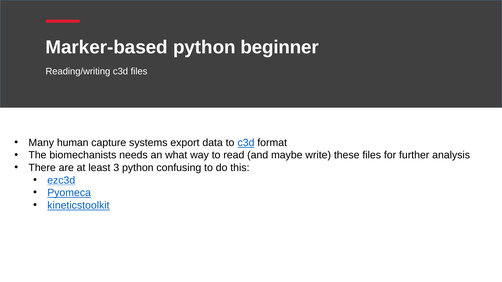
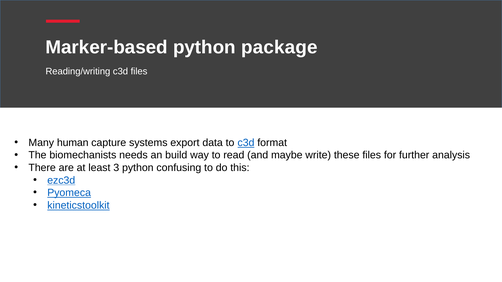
beginner: beginner -> package
what: what -> build
